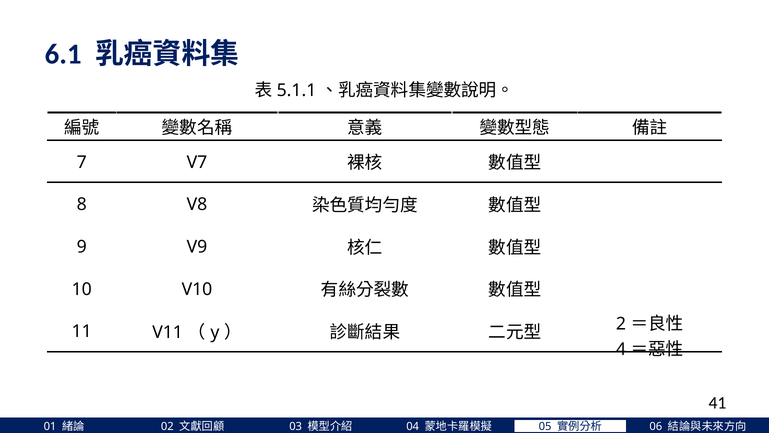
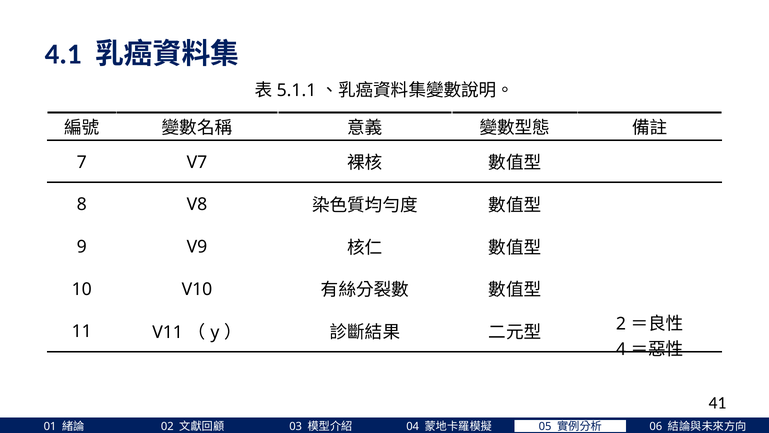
6.1: 6.1 -> 4.1
